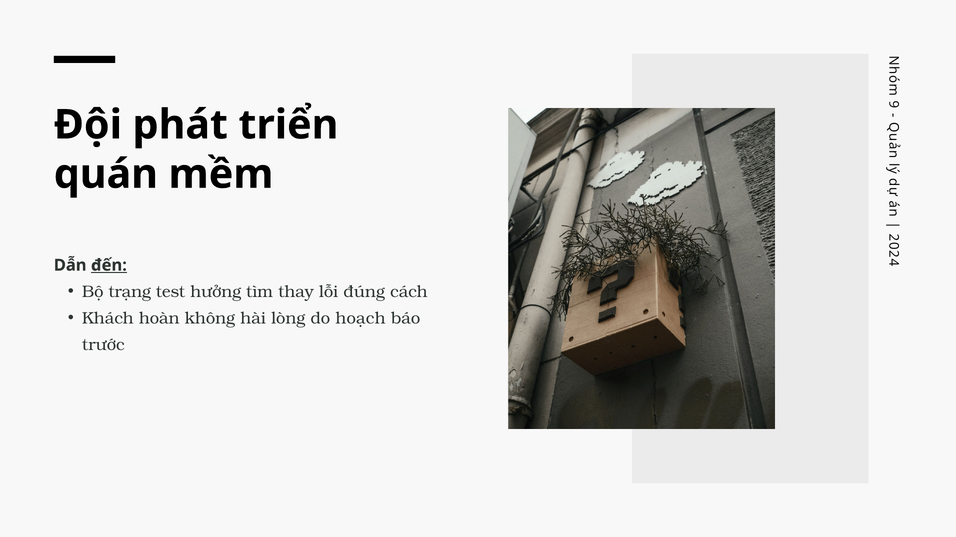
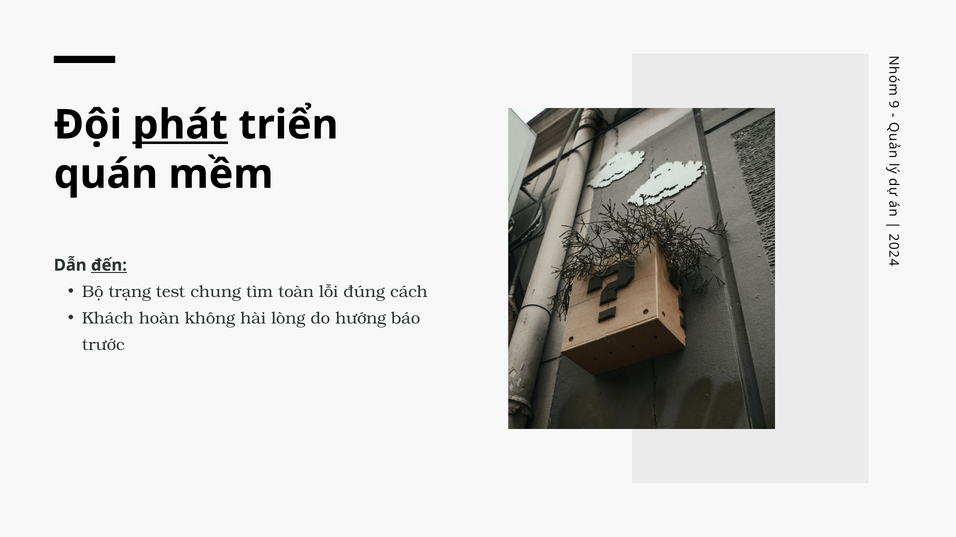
phát underline: none -> present
hưởng: hưởng -> chung
thay: thay -> toàn
hoạch: hoạch -> hướng
